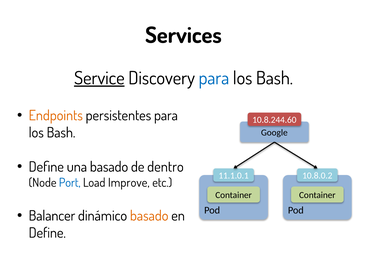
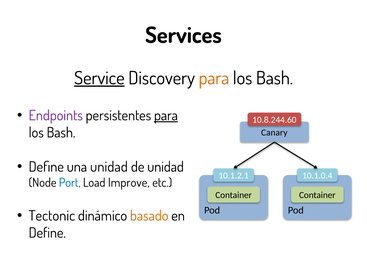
para at (214, 78) colour: blue -> orange
Endpoints colour: orange -> purple
para at (166, 116) underline: none -> present
Google: Google -> Canary
una basado: basado -> unidad
de dentro: dentro -> unidad
11.1.0.1: 11.1.0.1 -> 10.1.2.1
10.8.0.2: 10.8.0.2 -> 10.1.0.4
Balancer: Balancer -> Tectonic
